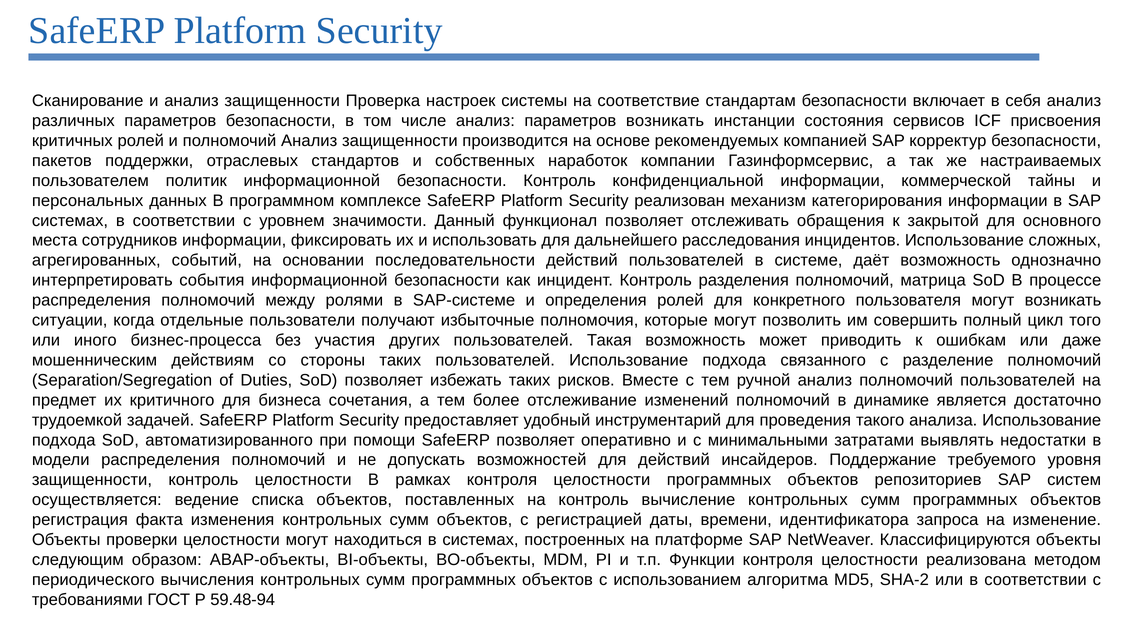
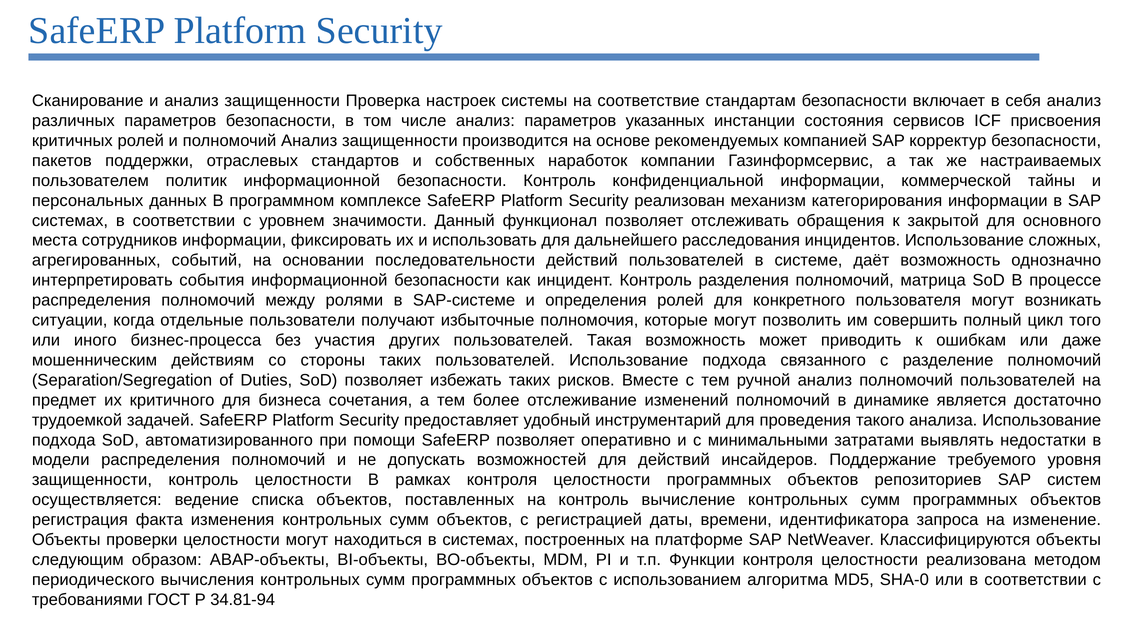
параметров возникать: возникать -> указанных
SHA-2: SHA-2 -> SHA-0
59.48-94: 59.48-94 -> 34.81-94
